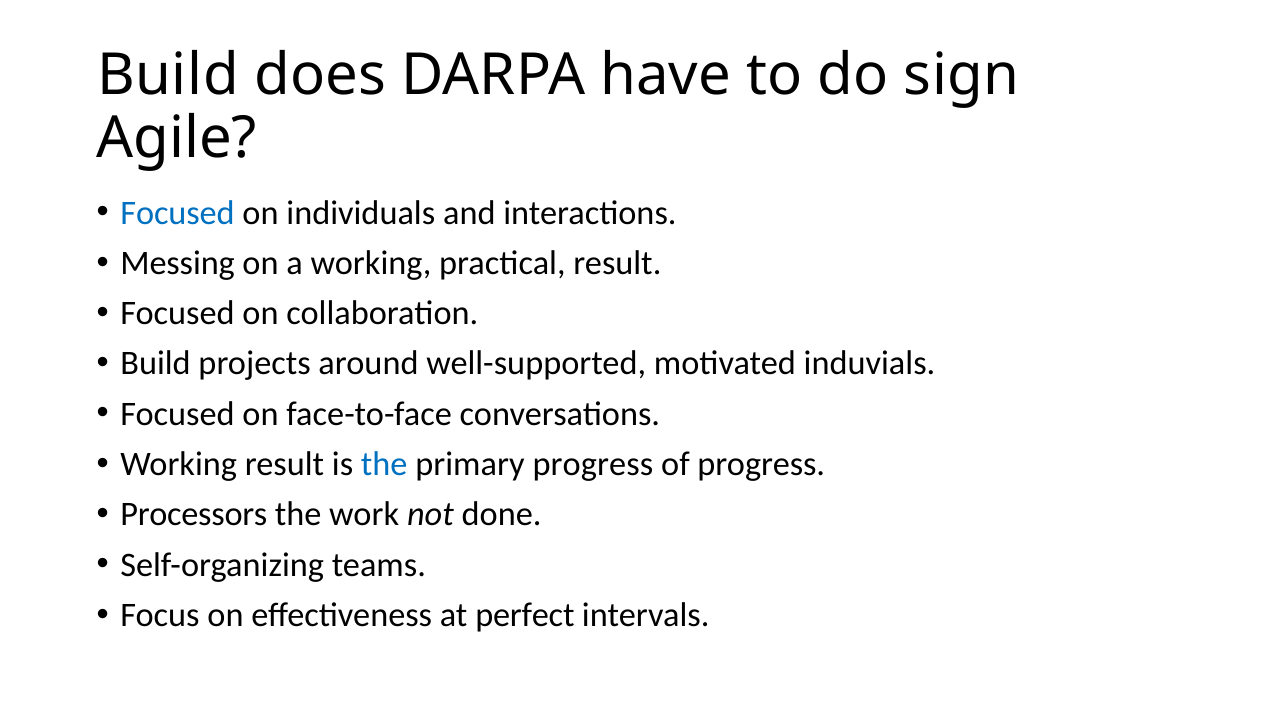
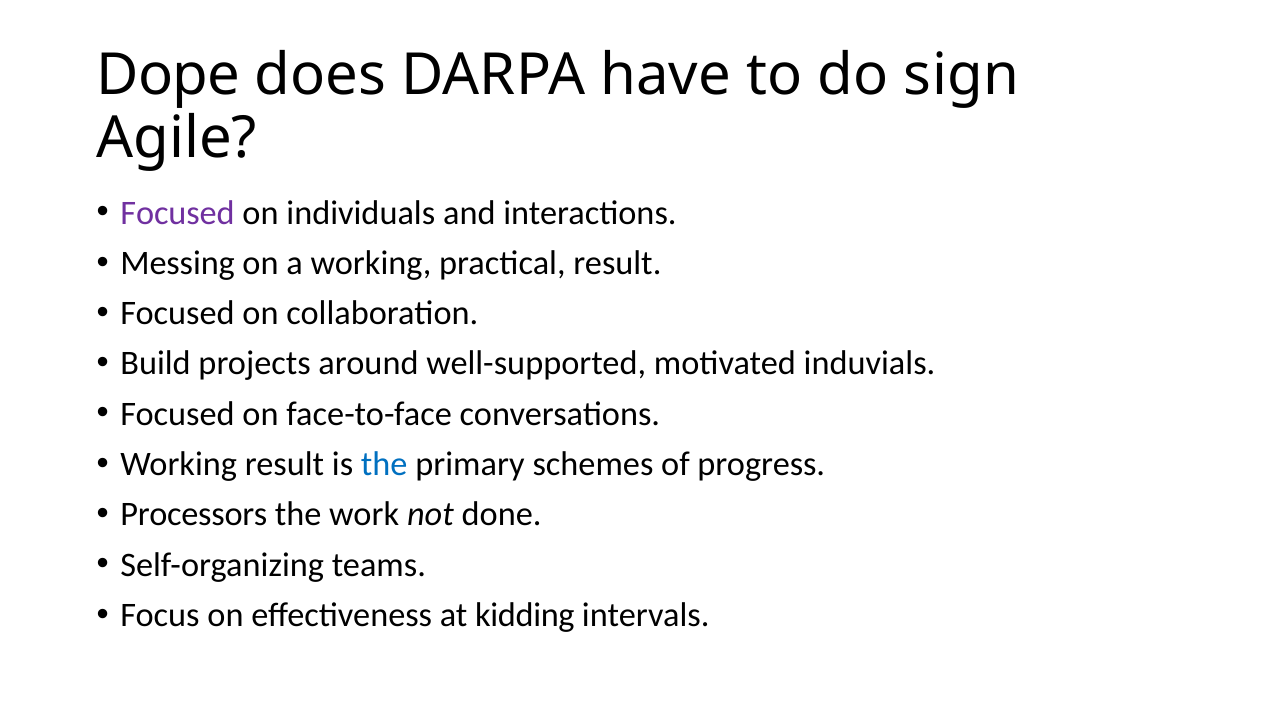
Build at (168, 75): Build -> Dope
Focused at (178, 213) colour: blue -> purple
primary progress: progress -> schemes
perfect: perfect -> kidding
